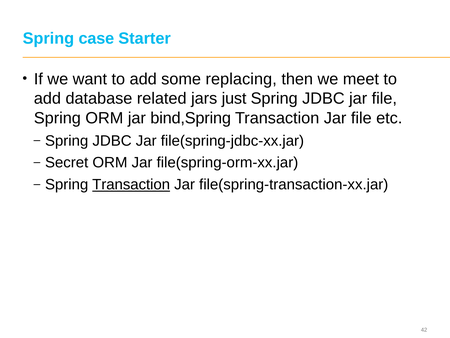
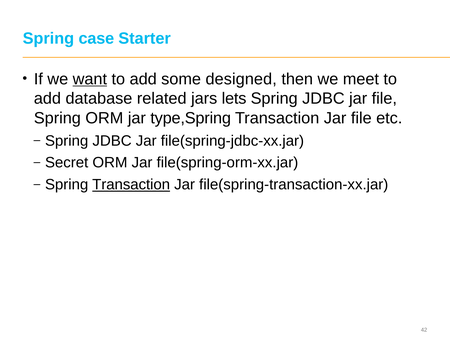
want underline: none -> present
replacing: replacing -> designed
just: just -> lets
bind,Spring: bind,Spring -> type,Spring
